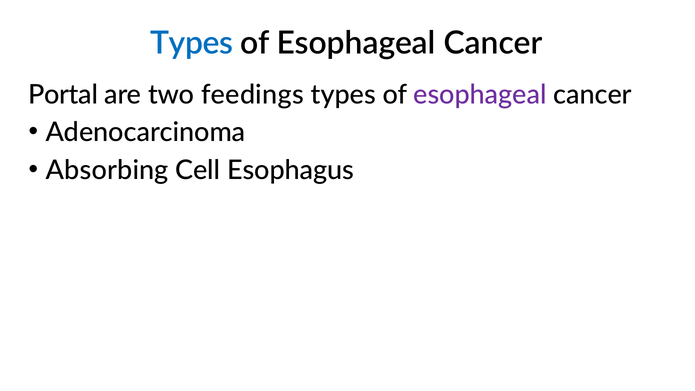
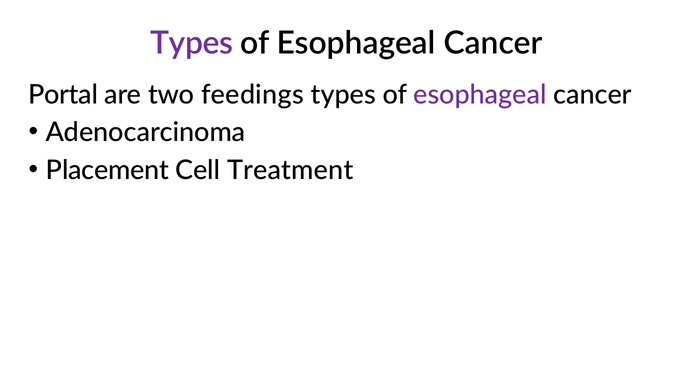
Types at (192, 43) colour: blue -> purple
Absorbing: Absorbing -> Placement
Esophagus: Esophagus -> Treatment
